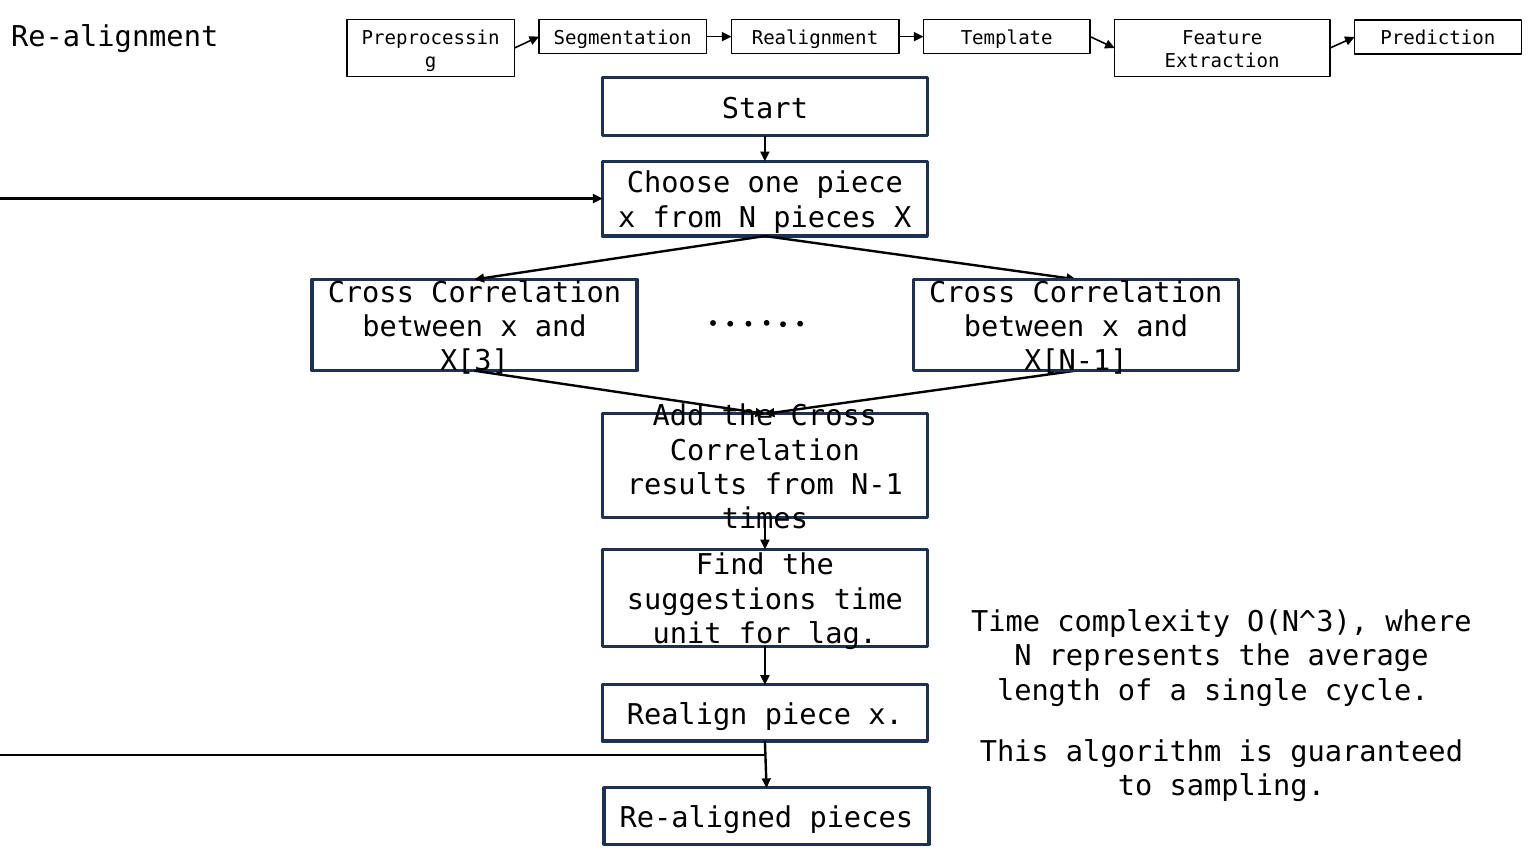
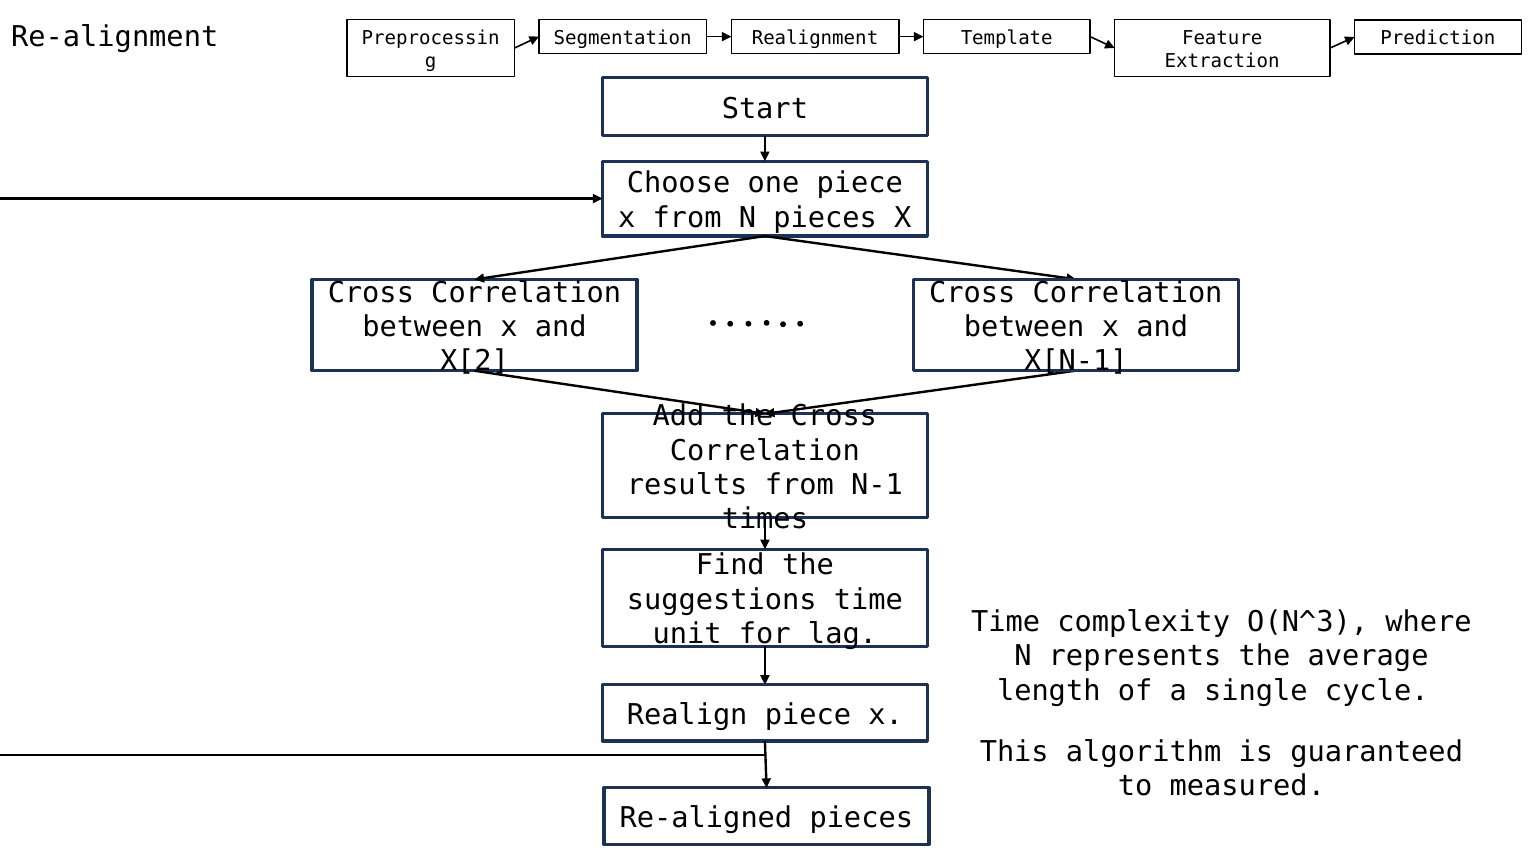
X[3: X[3 -> X[2
sampling: sampling -> measured
